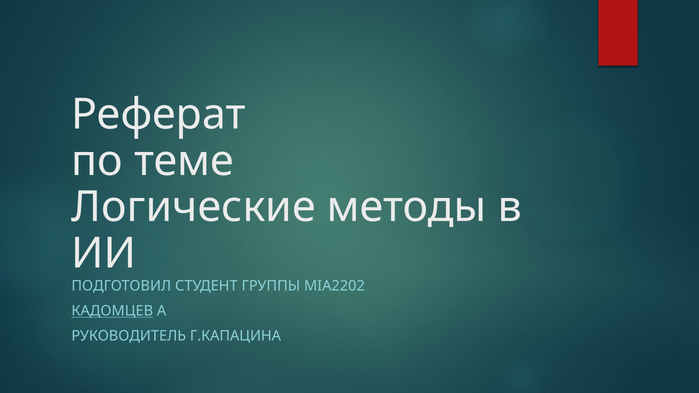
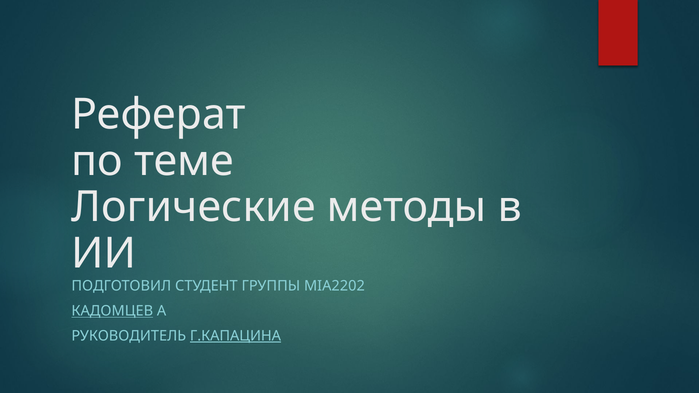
Г.КАПАЦИНА underline: none -> present
